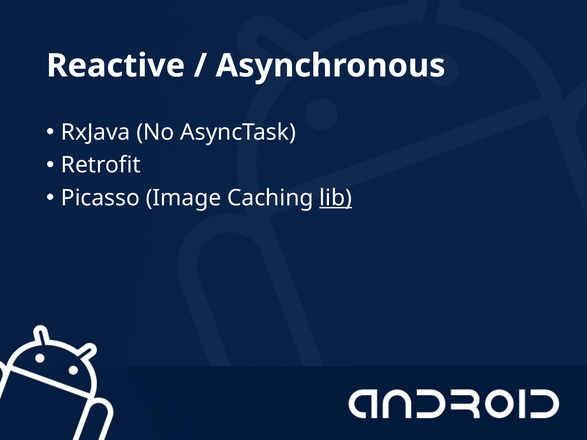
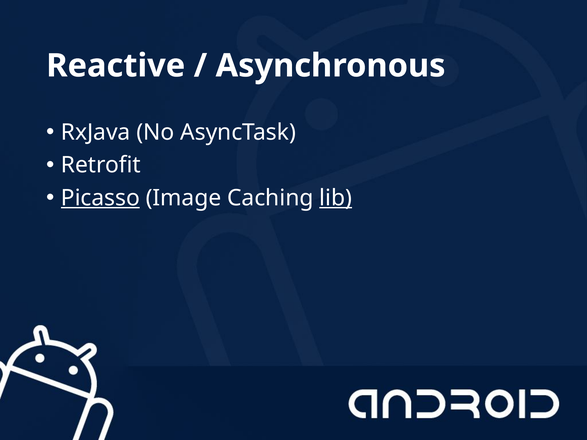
Picasso underline: none -> present
